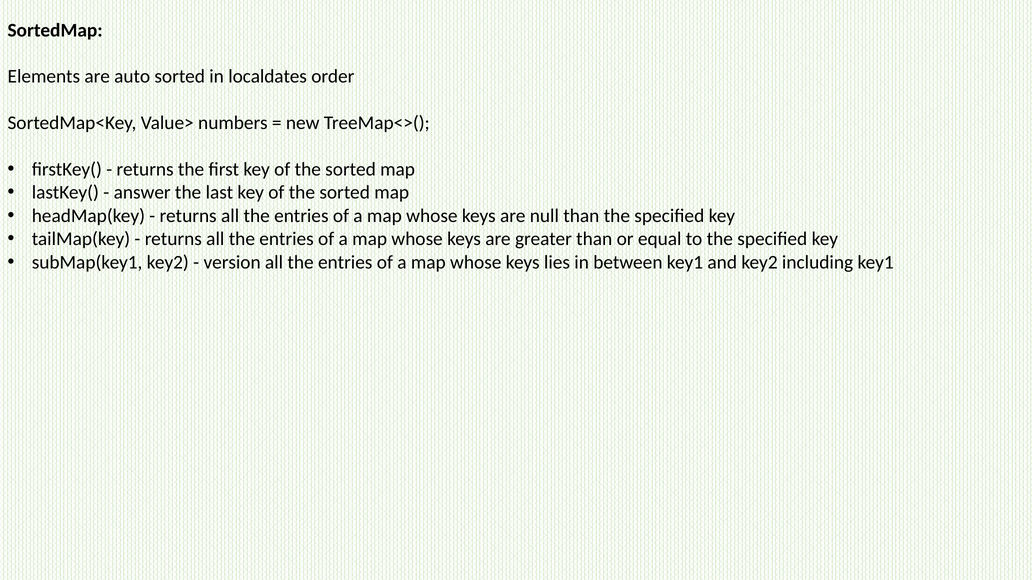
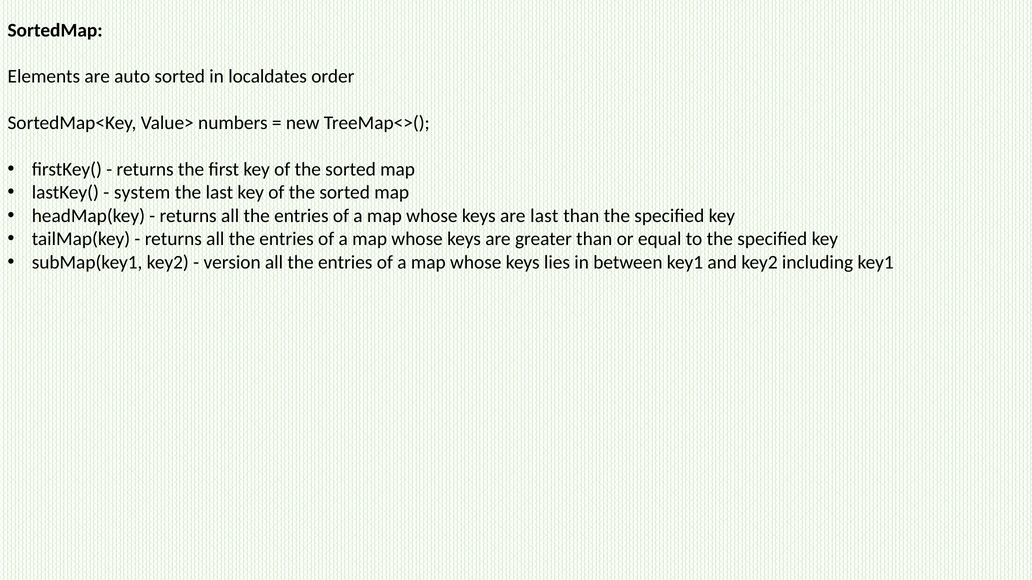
answer: answer -> system
are null: null -> last
